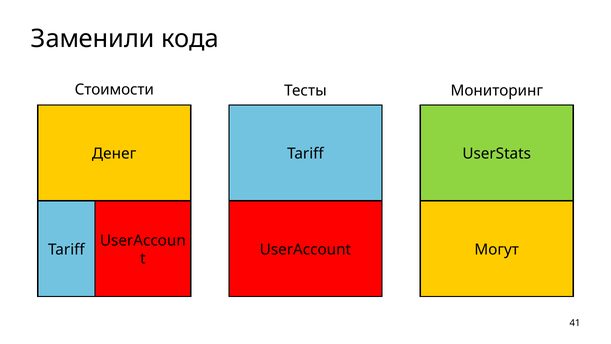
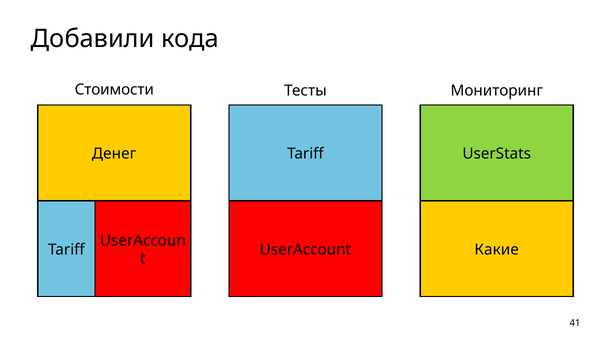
Заменили: Заменили -> Добавили
Могут: Могут -> Какие
